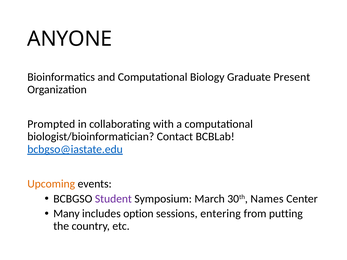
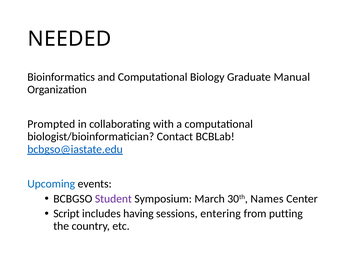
ANYONE: ANYONE -> NEEDED
Present: Present -> Manual
Upcoming colour: orange -> blue
Many: Many -> Script
option: option -> having
